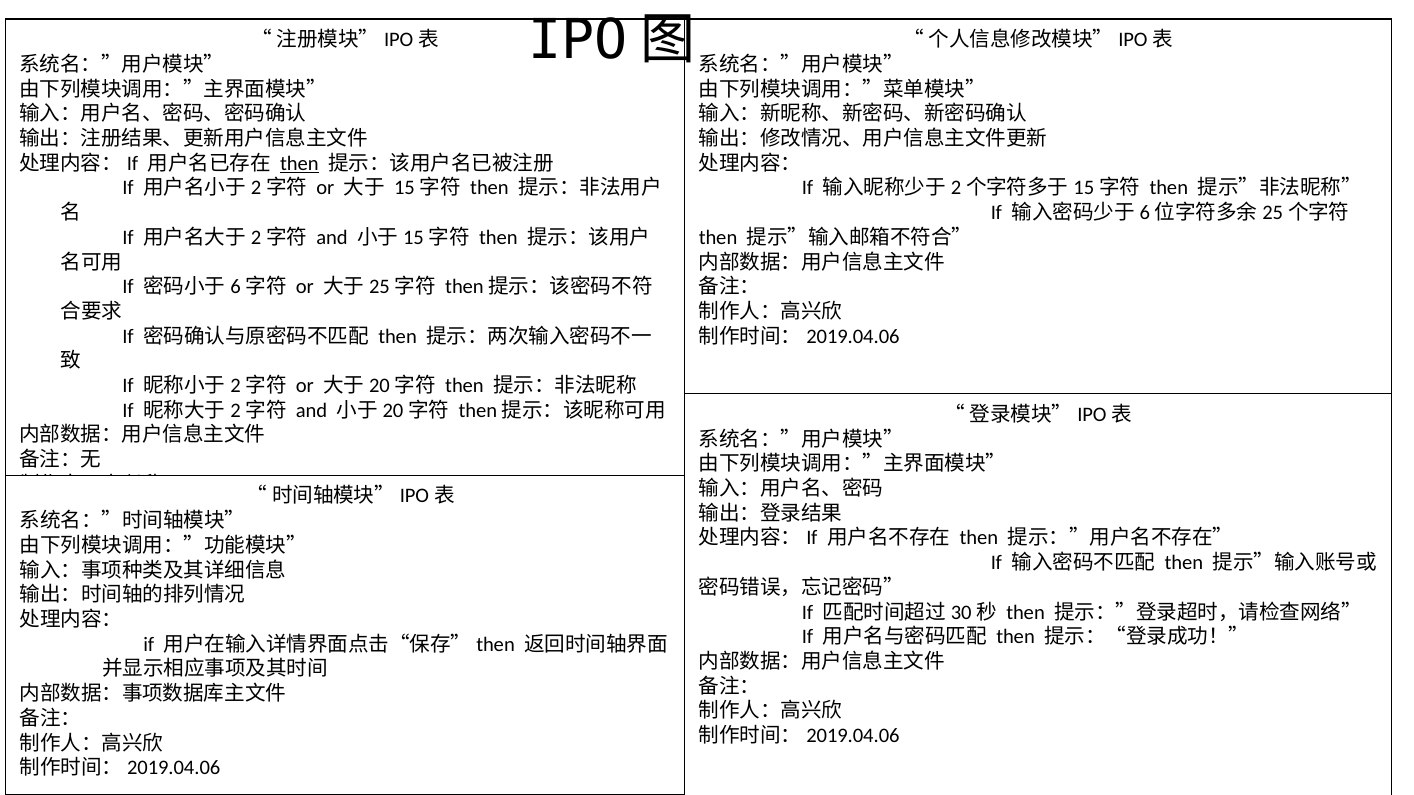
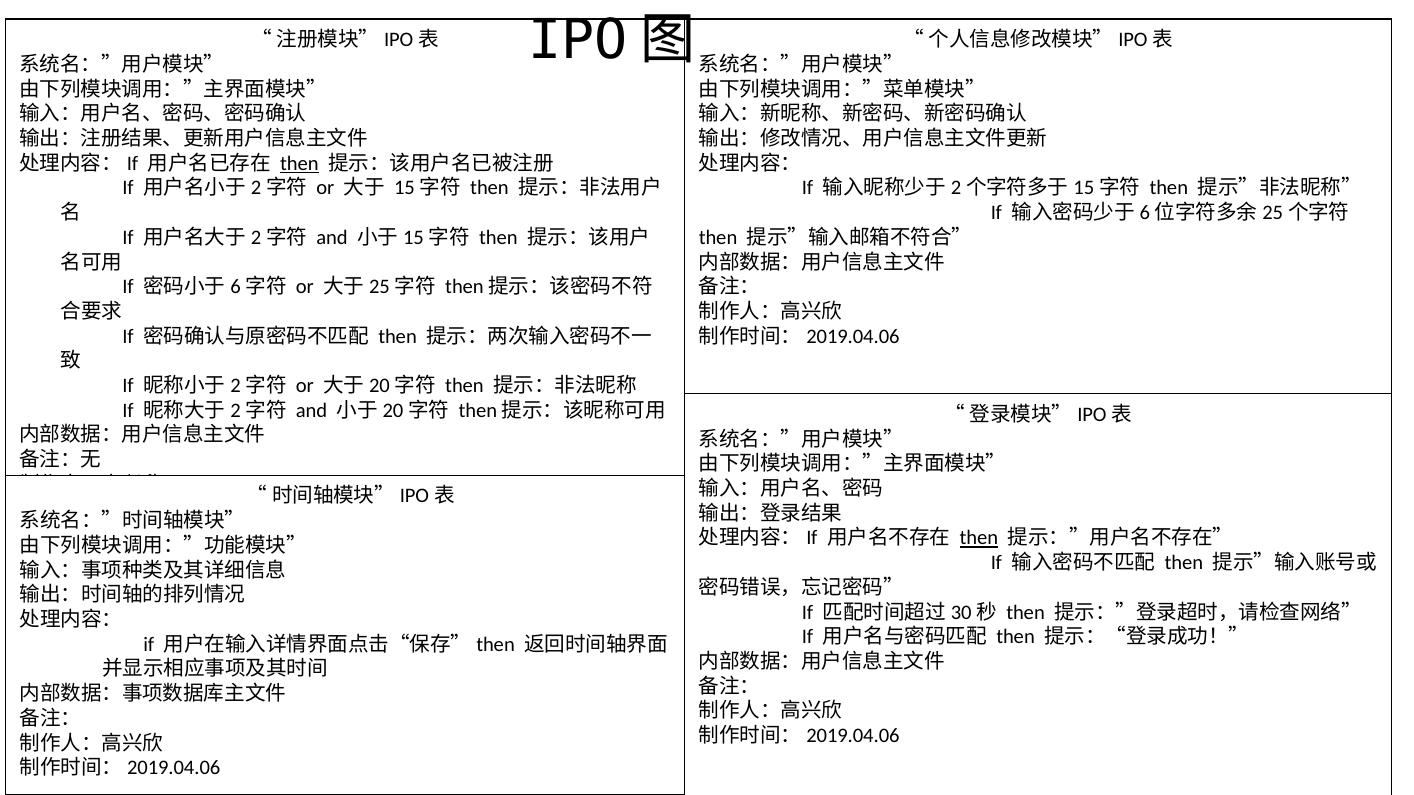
then at (979, 538) underline: none -> present
